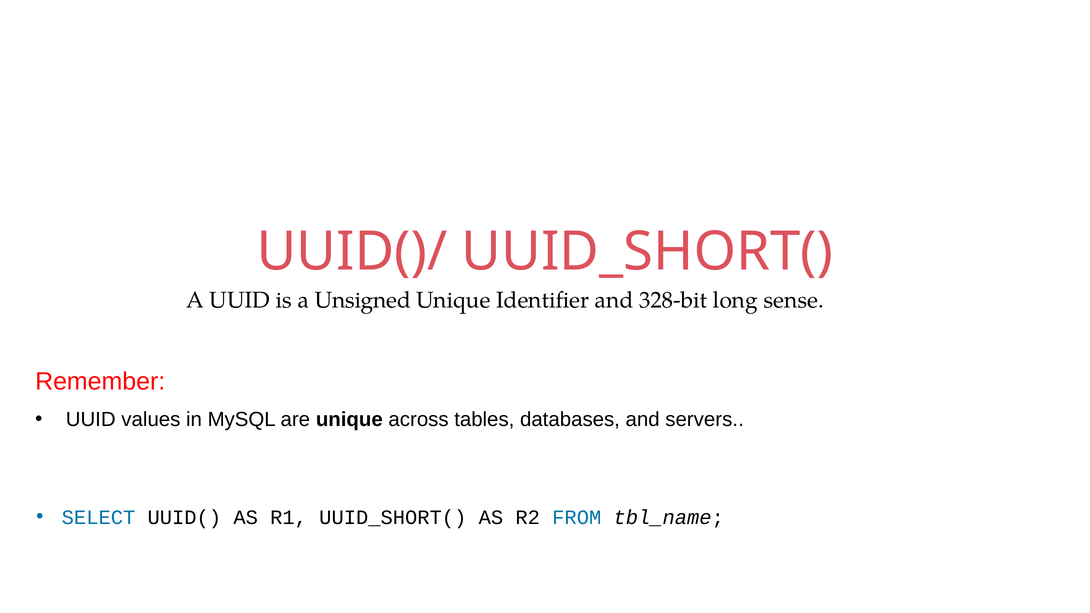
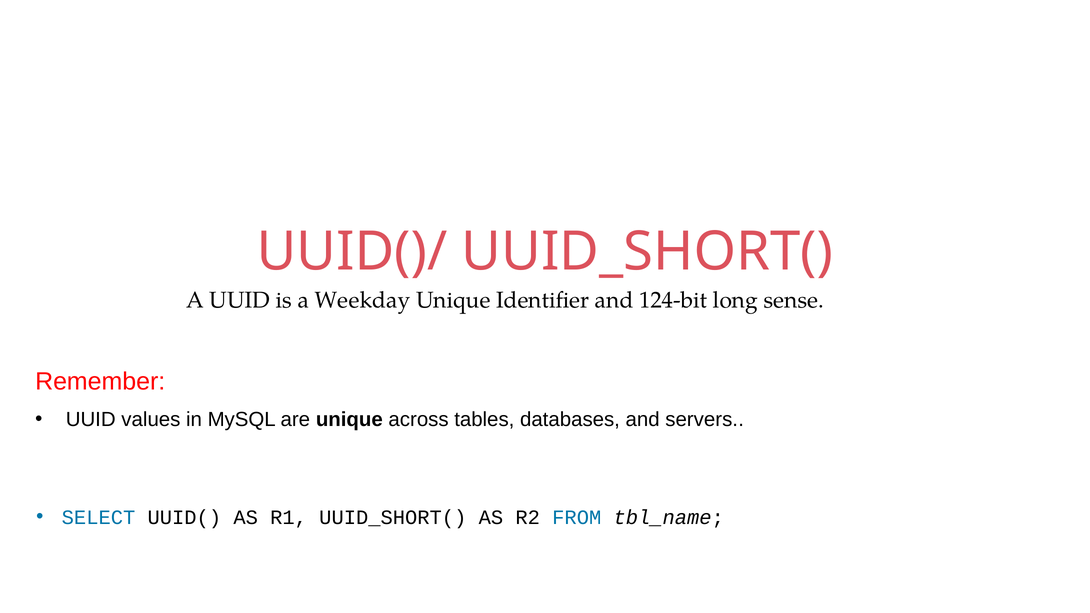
Unsigned: Unsigned -> Weekday
328-bit: 328-bit -> 124-bit
